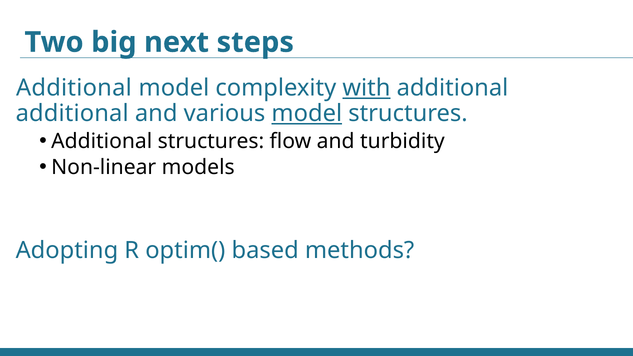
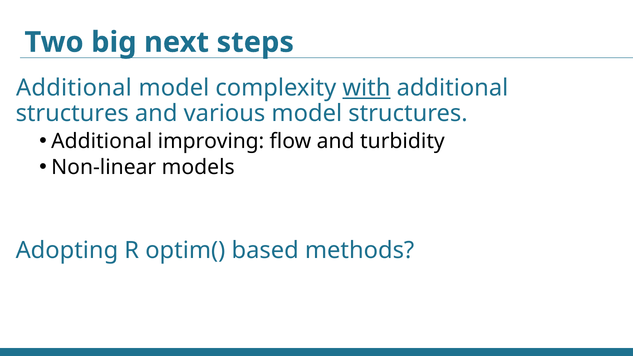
additional at (72, 114): additional -> structures
model at (307, 114) underline: present -> none
Additional structures: structures -> improving
